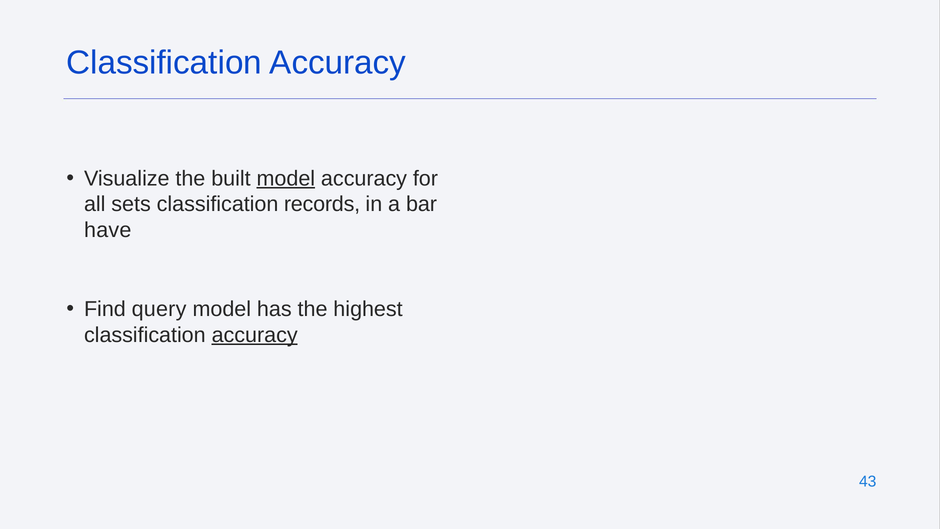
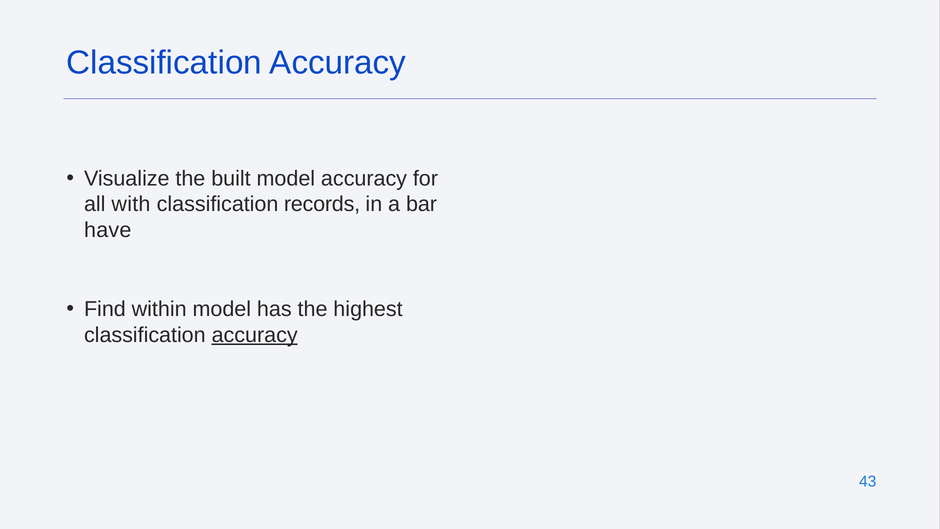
model at (286, 178) underline: present -> none
sets: sets -> with
query: query -> within
